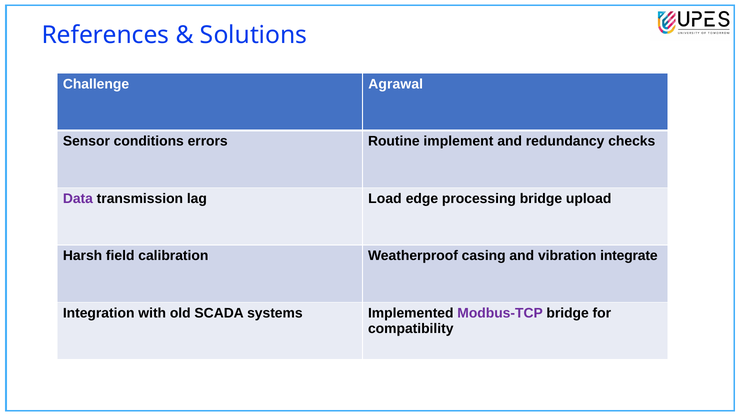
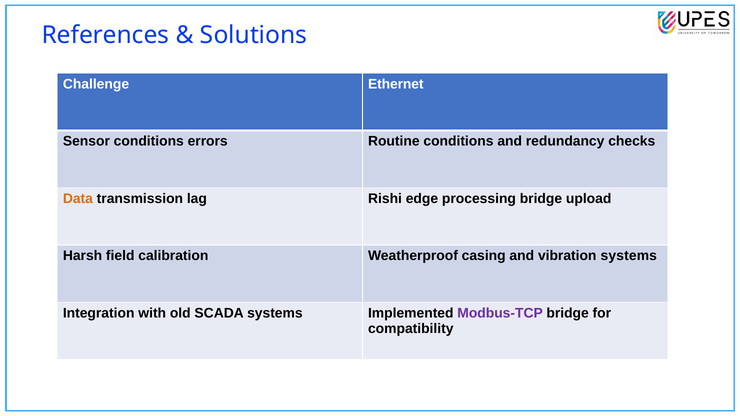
Agrawal: Agrawal -> Ethernet
Routine implement: implement -> conditions
Data colour: purple -> orange
Load: Load -> Rishi
vibration integrate: integrate -> systems
